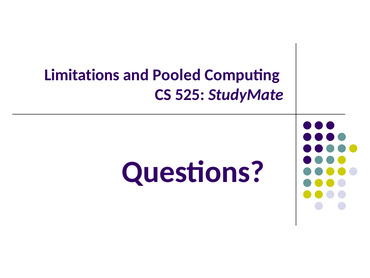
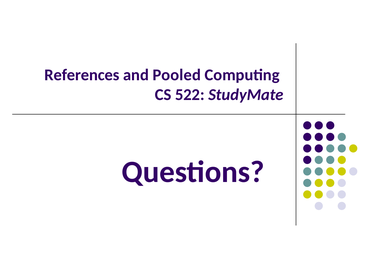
Limitations: Limitations -> References
525: 525 -> 522
